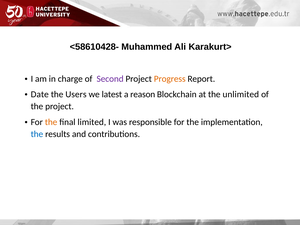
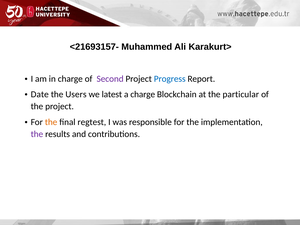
<58610428-: <58610428- -> <21693157-
Progress colour: orange -> blue
a reason: reason -> charge
unlimited: unlimited -> particular
limited: limited -> regtest
the at (37, 134) colour: blue -> purple
